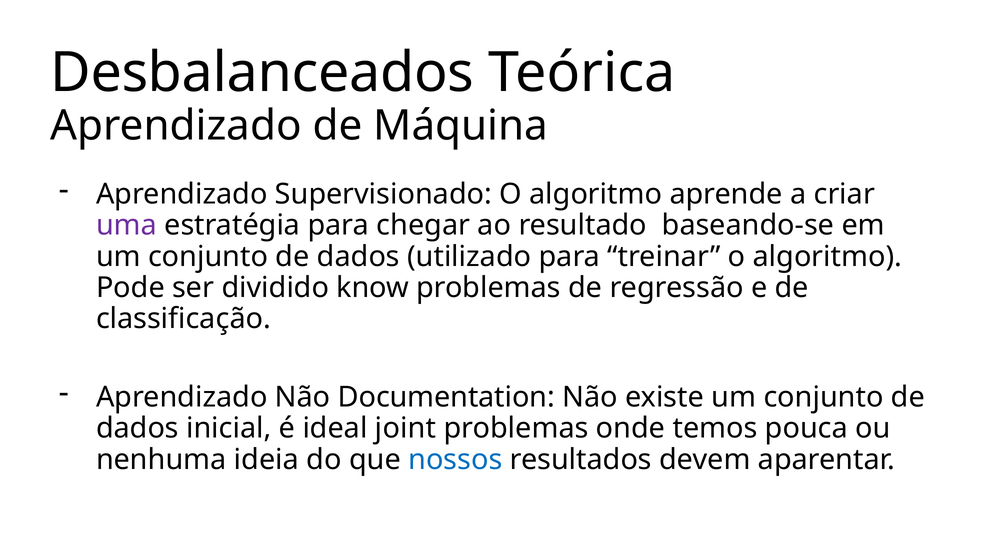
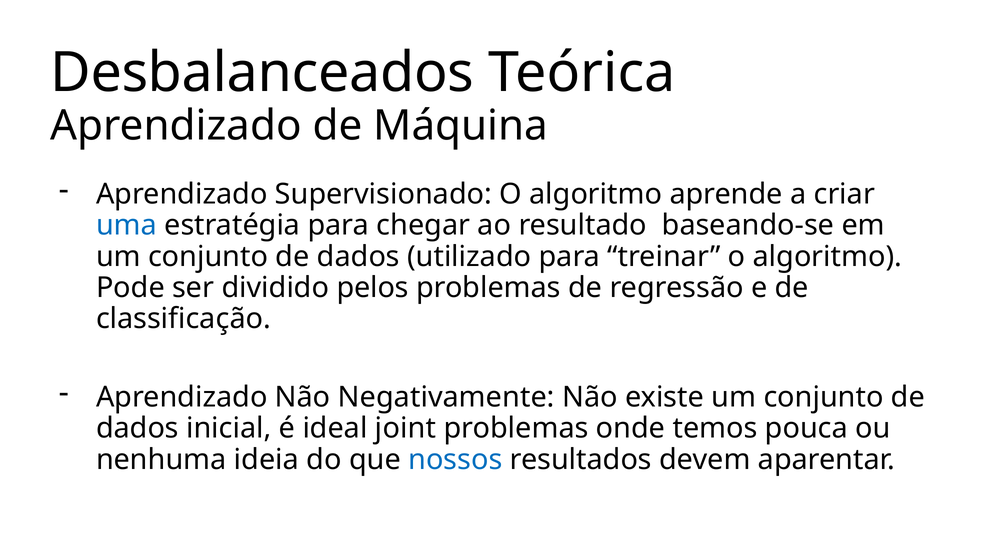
uma colour: purple -> blue
know: know -> pelos
Documentation: Documentation -> Negativamente
